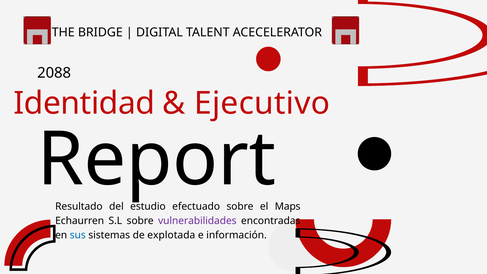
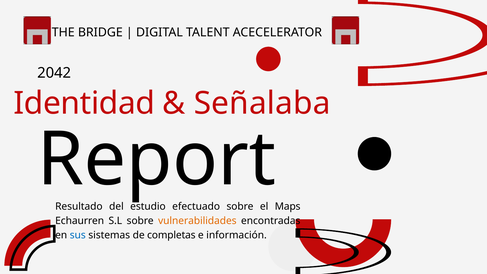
2088: 2088 -> 2042
Ejecutivo: Ejecutivo -> Señalaba
vulnerabilidades colour: purple -> orange
explotada: explotada -> completas
